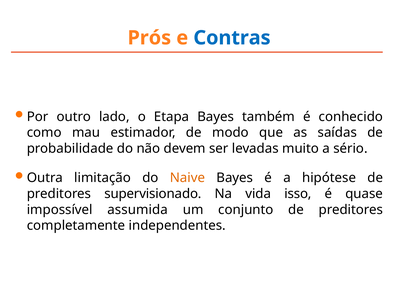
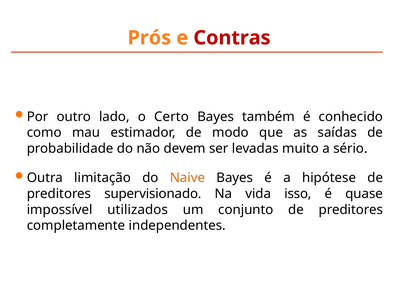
Contras colour: blue -> red
Etapa: Etapa -> Certo
assumida: assumida -> utilizados
